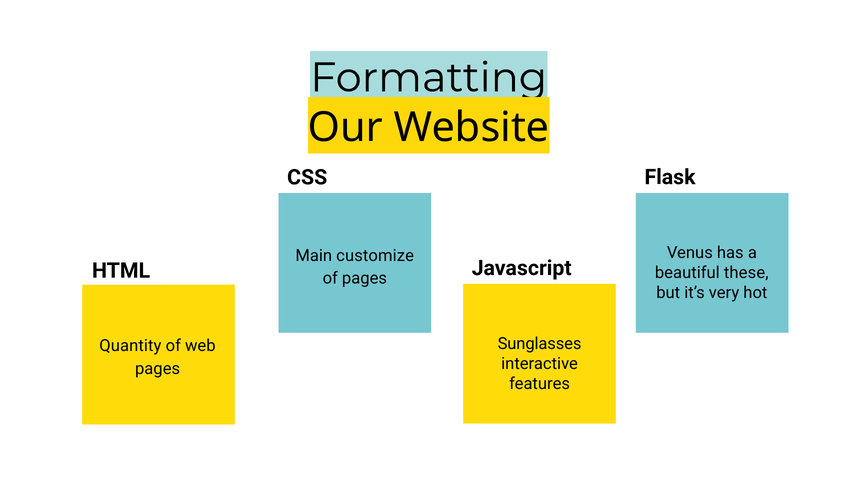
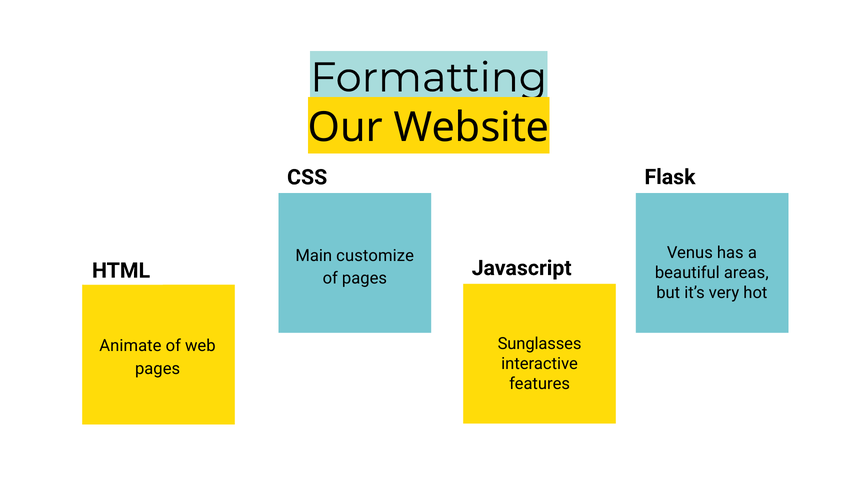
these: these -> areas
Quantity: Quantity -> Animate
